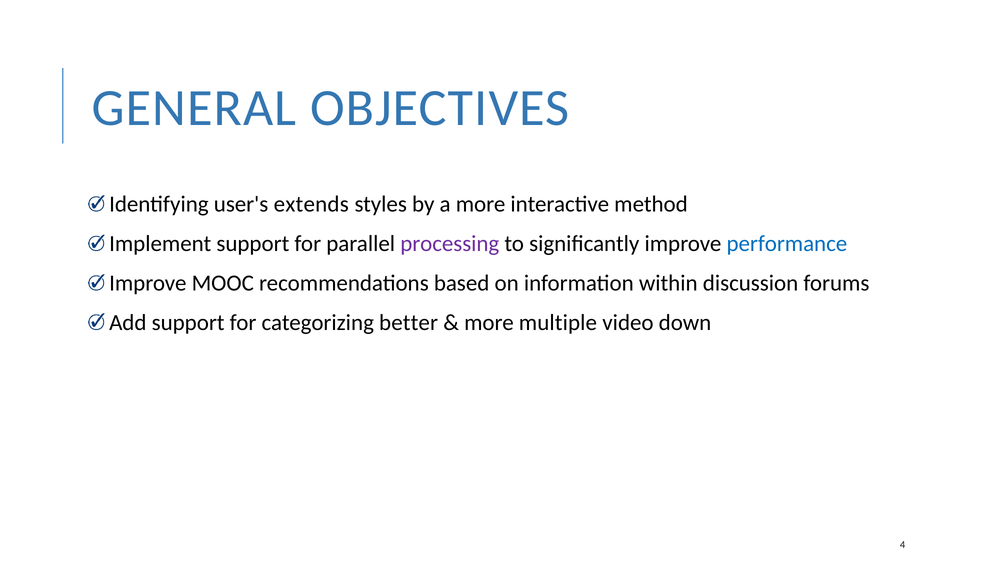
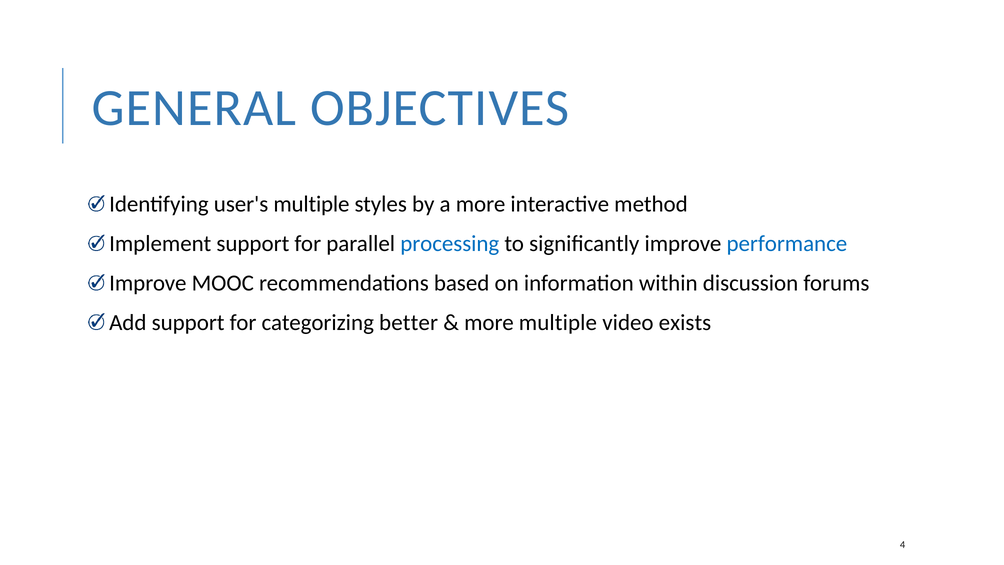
user's extends: extends -> multiple
processing colour: purple -> blue
down: down -> exists
